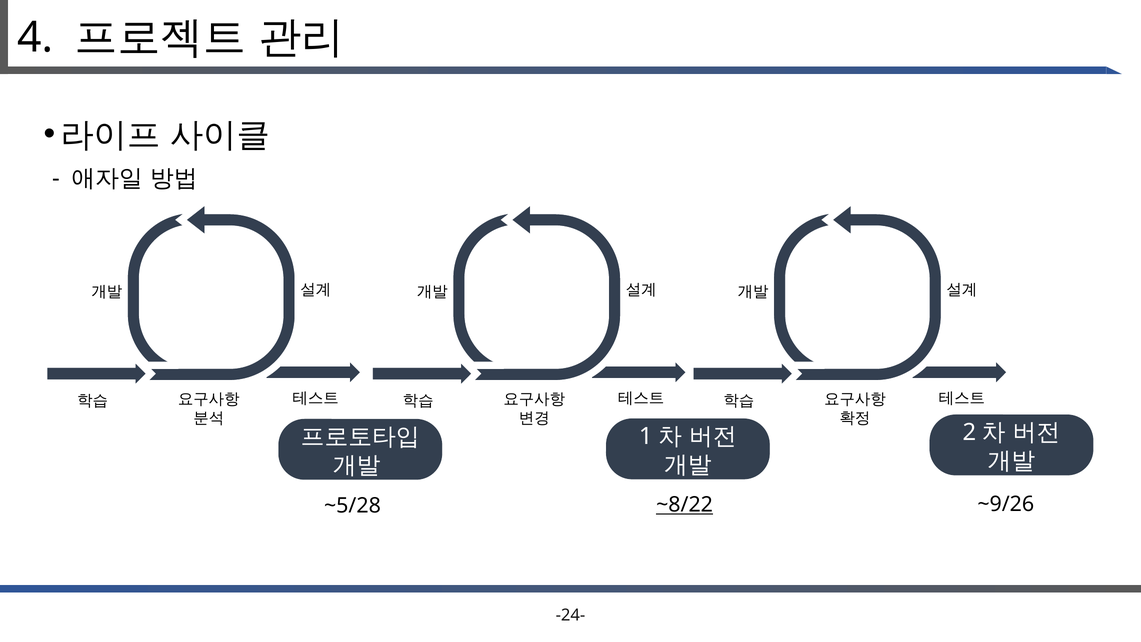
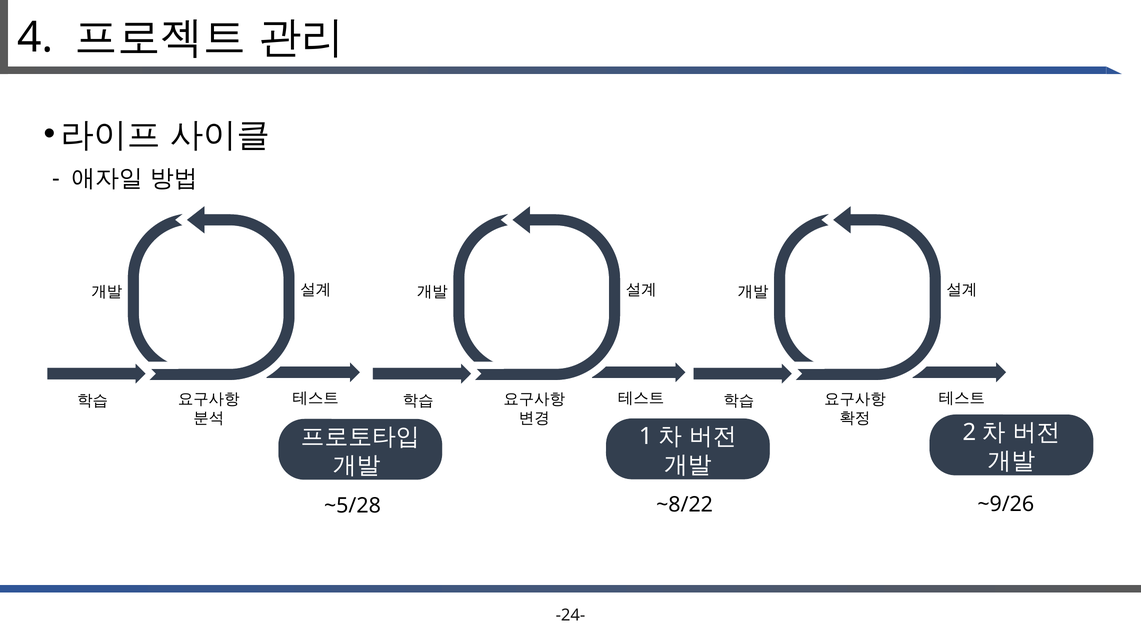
~8/22 underline: present -> none
